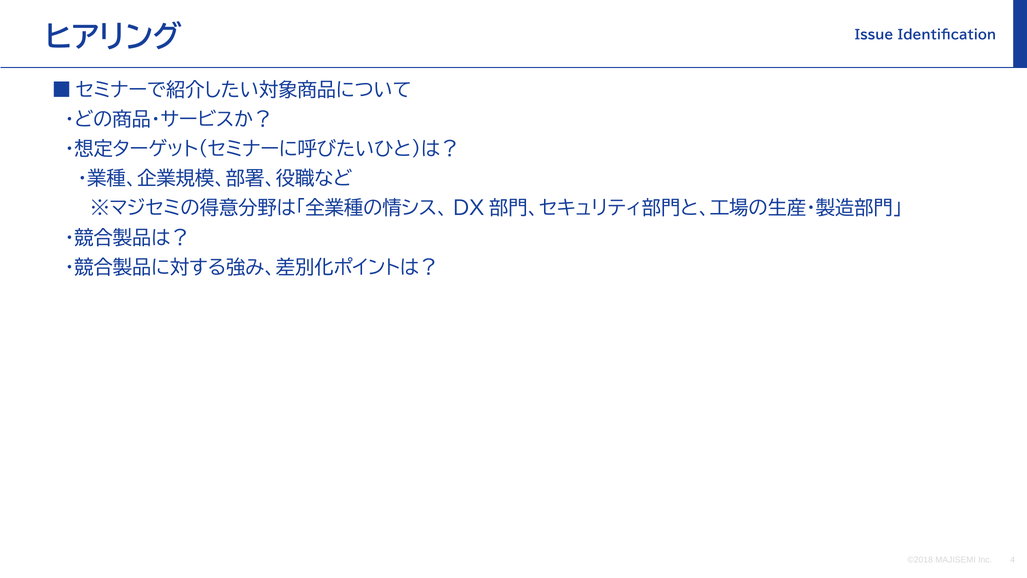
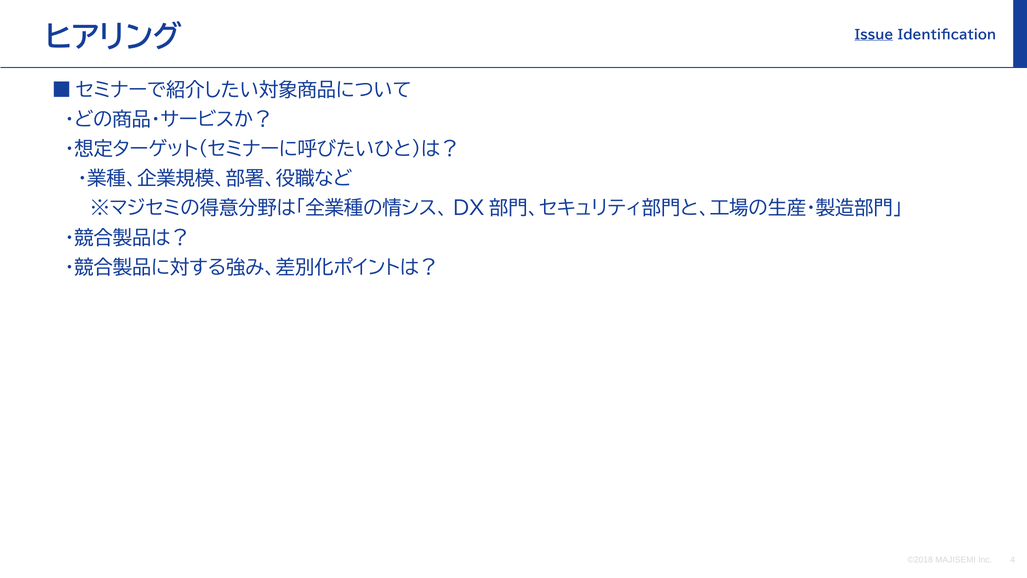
Issue underline: none -> present
